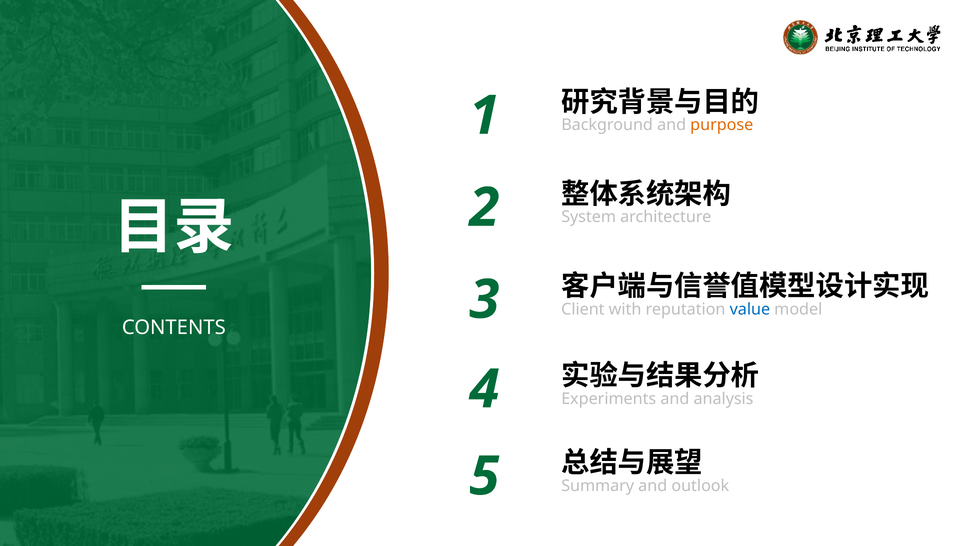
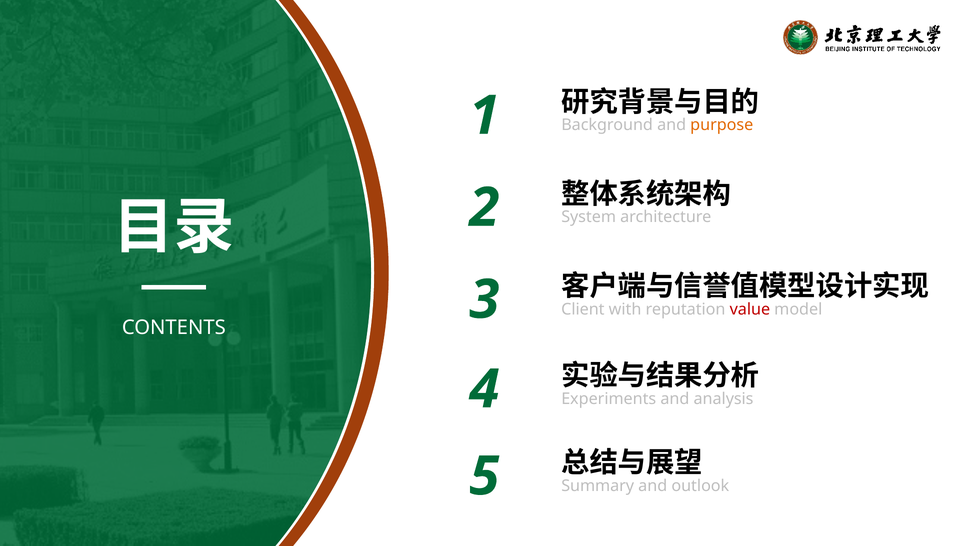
value colour: blue -> red
